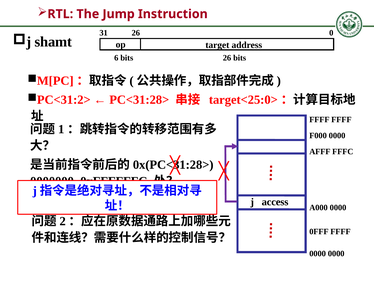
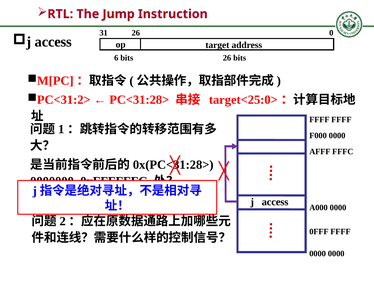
shamt at (53, 42): shamt -> access
